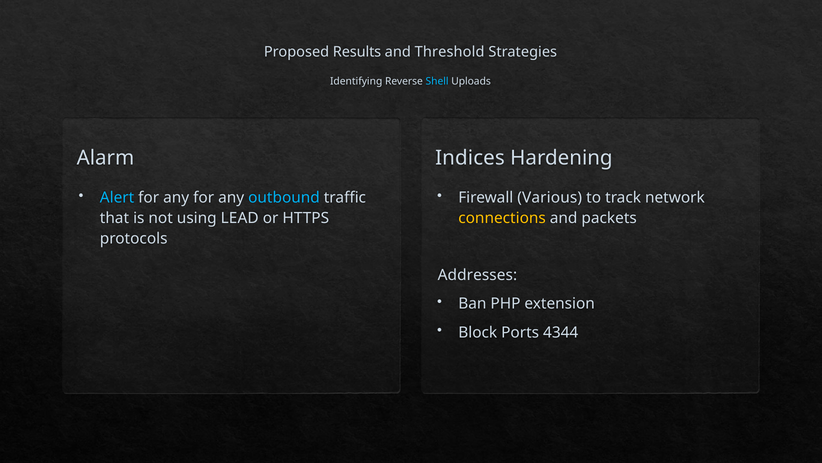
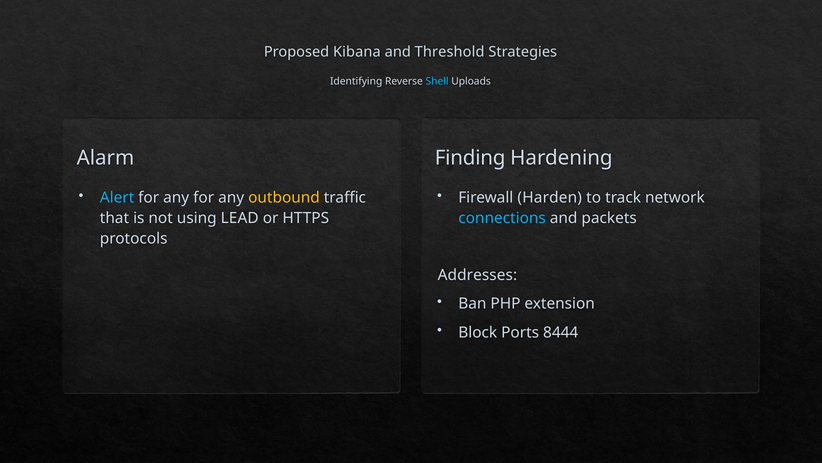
Results: Results -> Kibana
Indices: Indices -> Finding
outbound colour: light blue -> yellow
Various: Various -> Harden
connections colour: yellow -> light blue
4344: 4344 -> 8444
